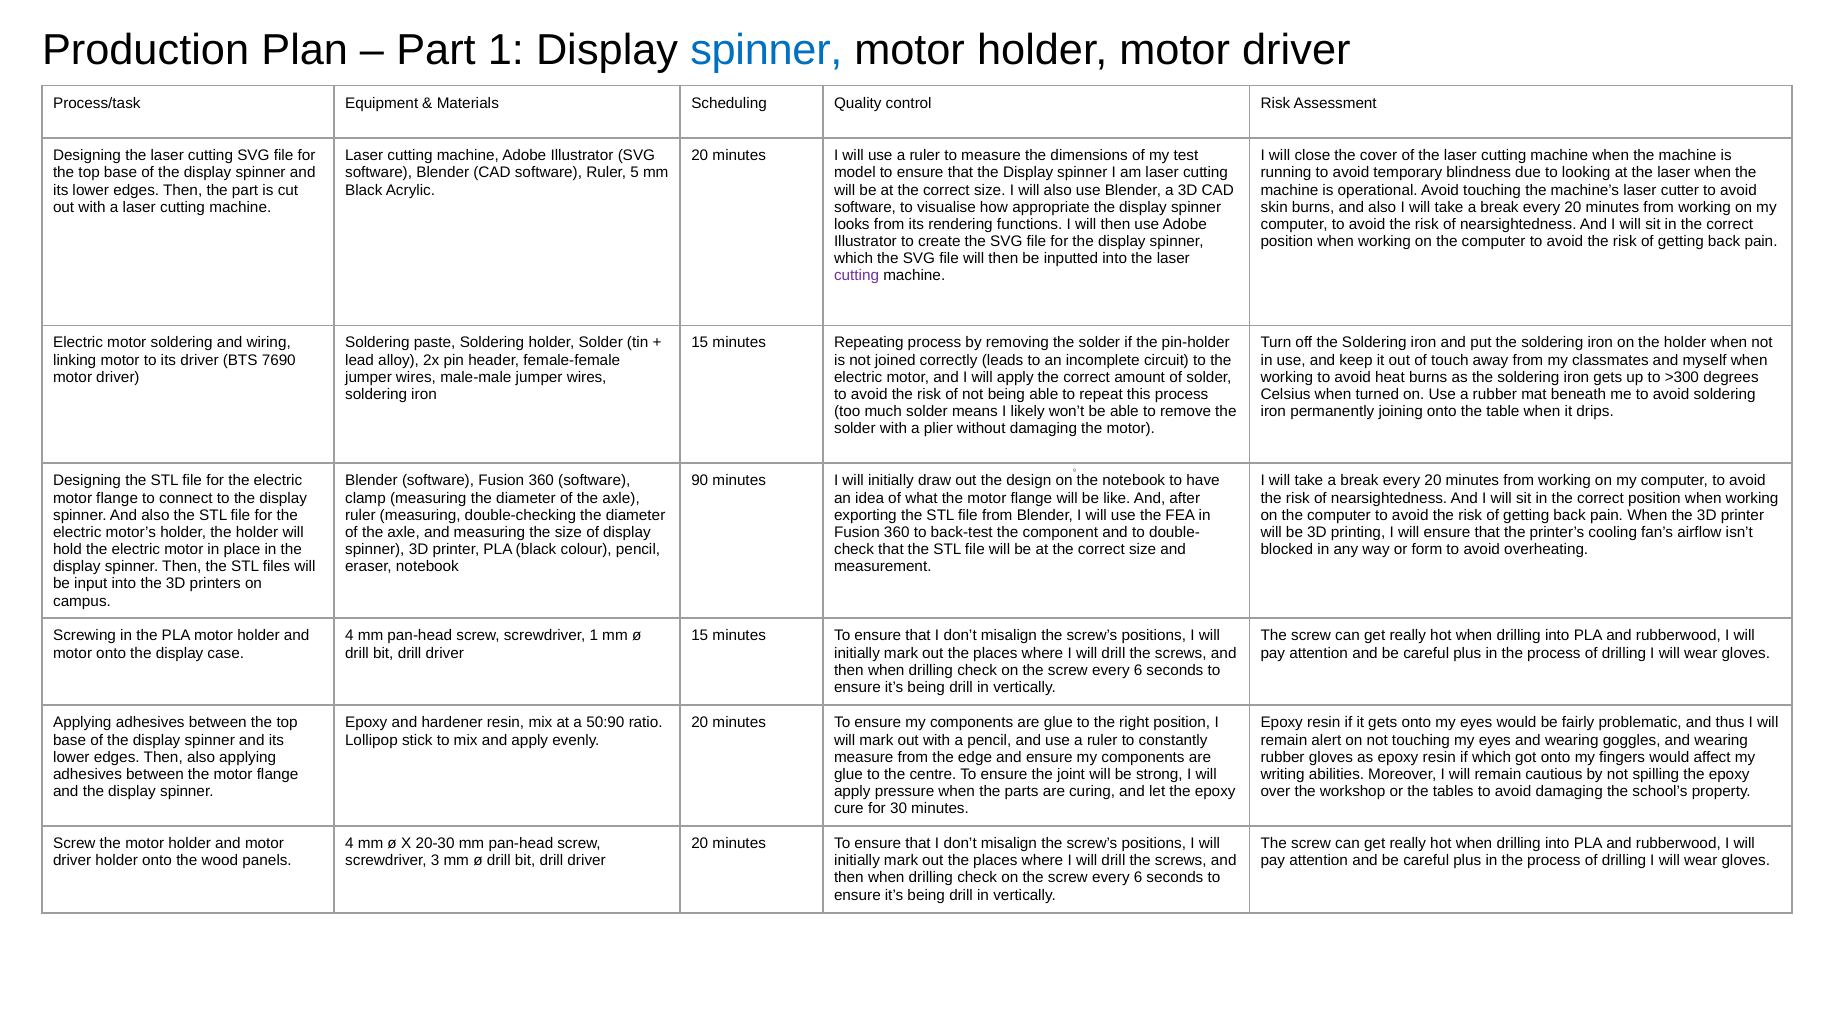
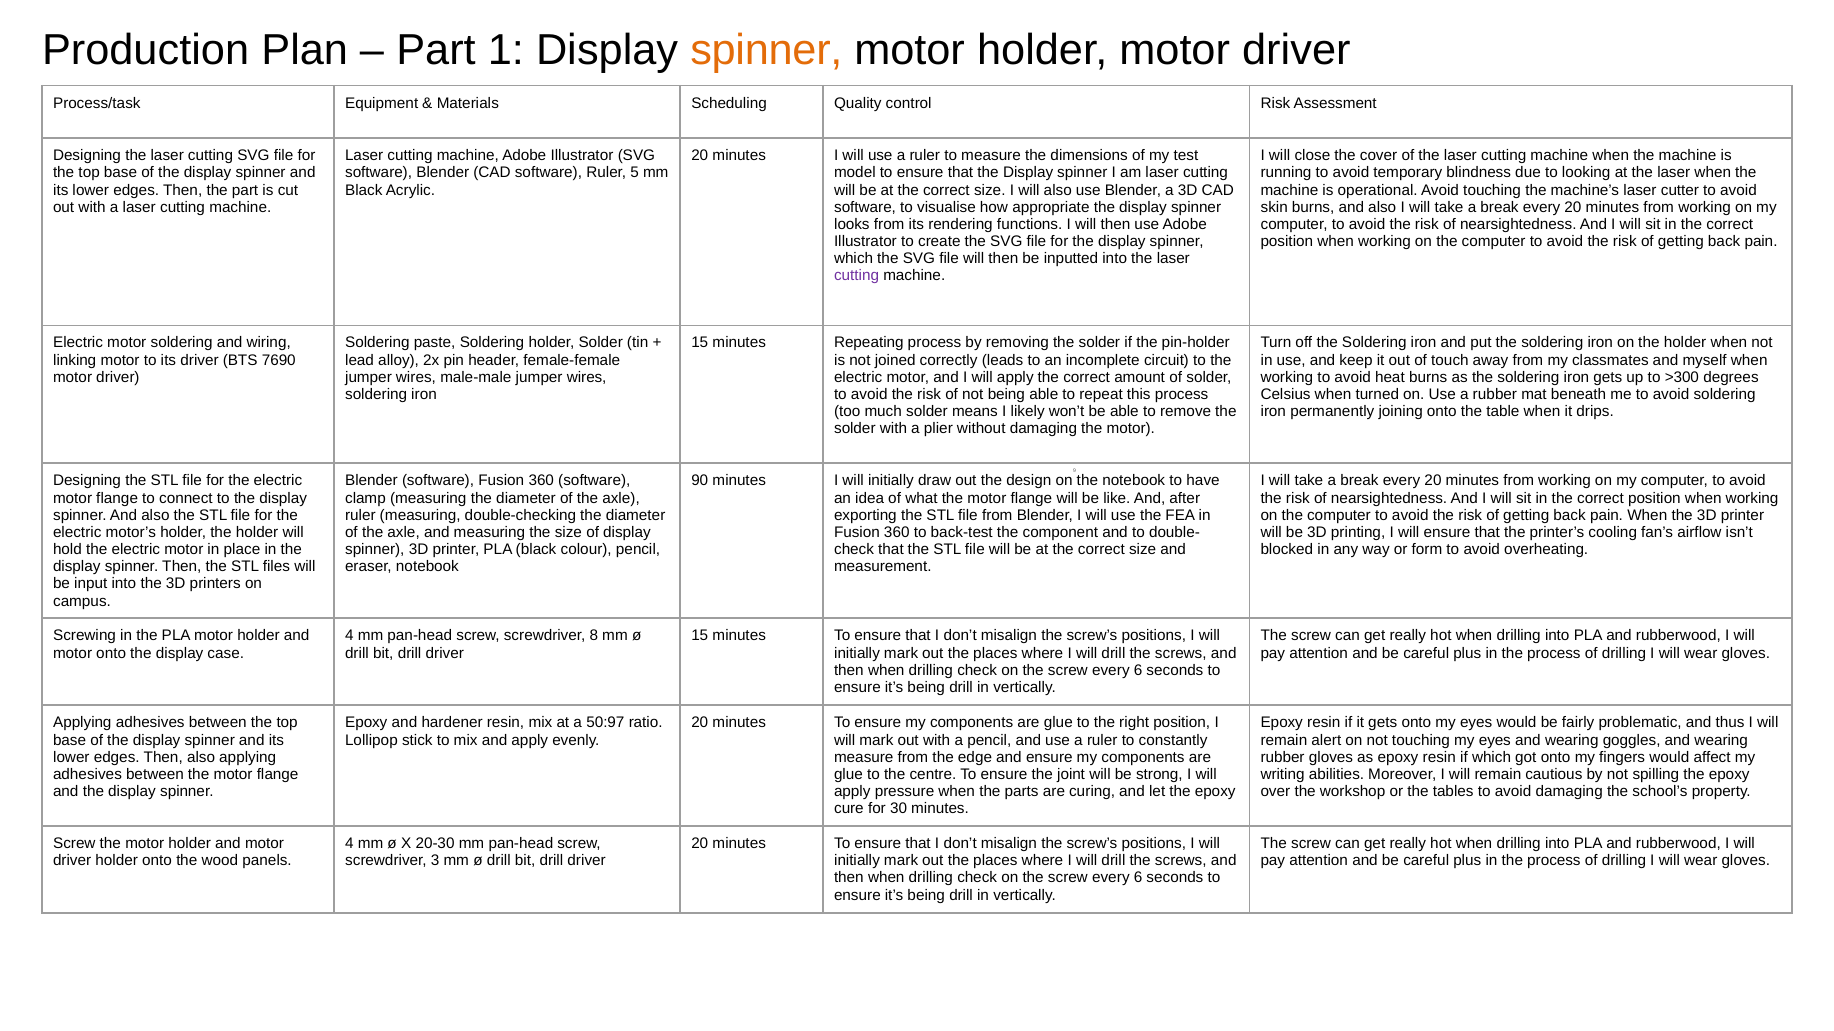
spinner at (766, 50) colour: blue -> orange
screwdriver 1: 1 -> 8
50:90: 50:90 -> 50:97
